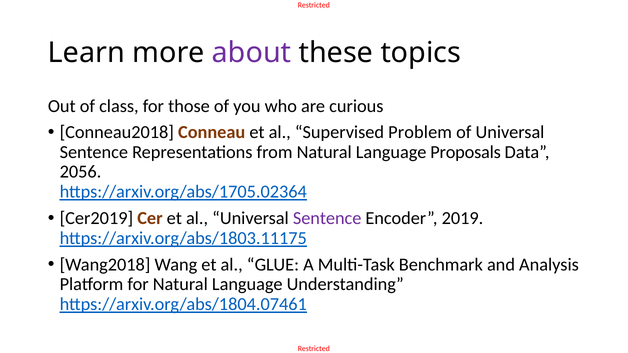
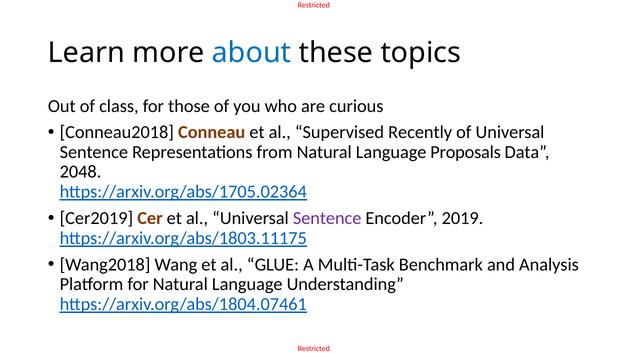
about colour: purple -> blue
Problem: Problem -> Recently
2056: 2056 -> 2048
